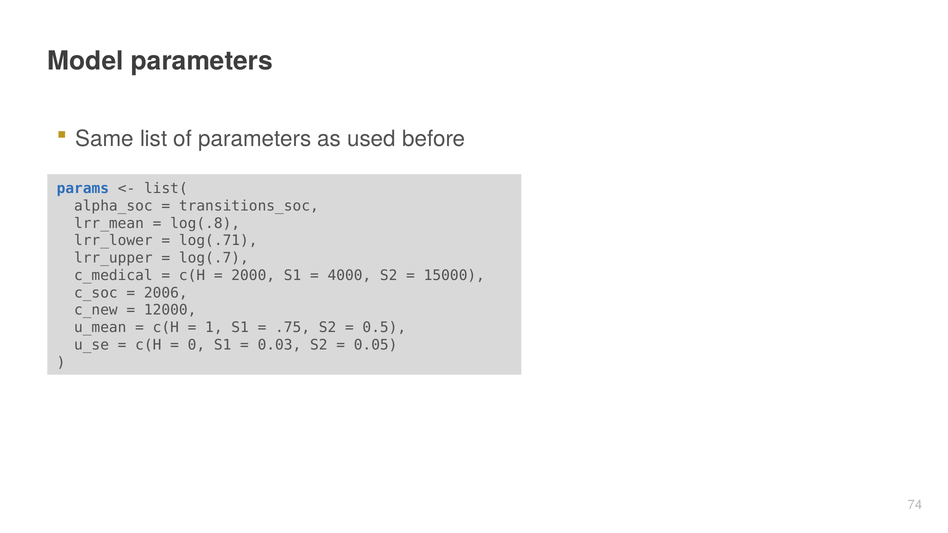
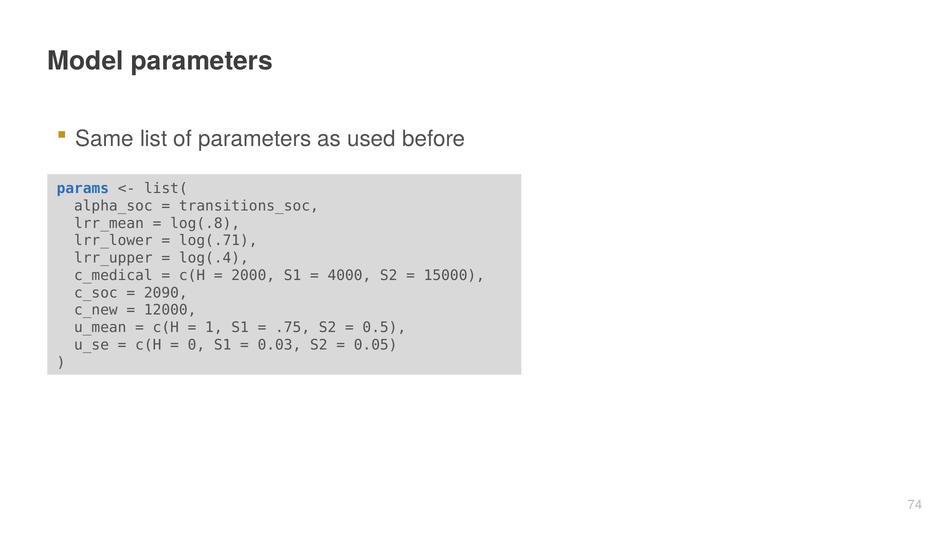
log(.7: log(.7 -> log(.4
2006: 2006 -> 2090
